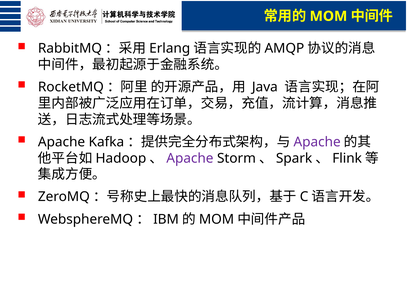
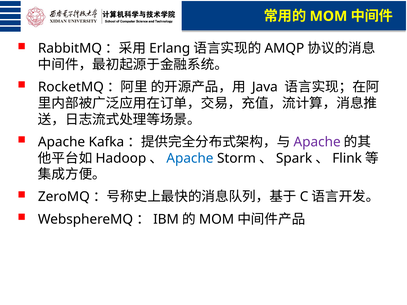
Apache at (190, 158) colour: purple -> blue
